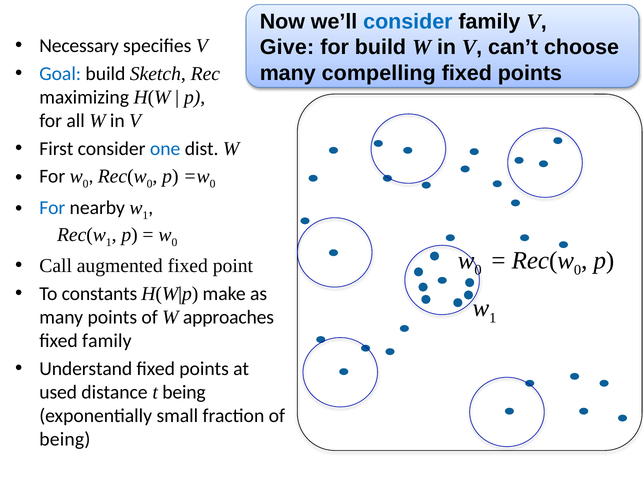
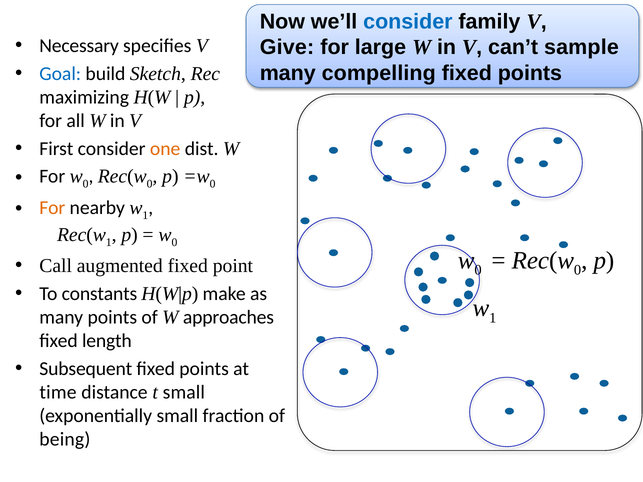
for build: build -> large
choose: choose -> sample
one colour: blue -> orange
For at (52, 208) colour: blue -> orange
fixed family: family -> length
Understand: Understand -> Subsequent
used: used -> time
t being: being -> small
